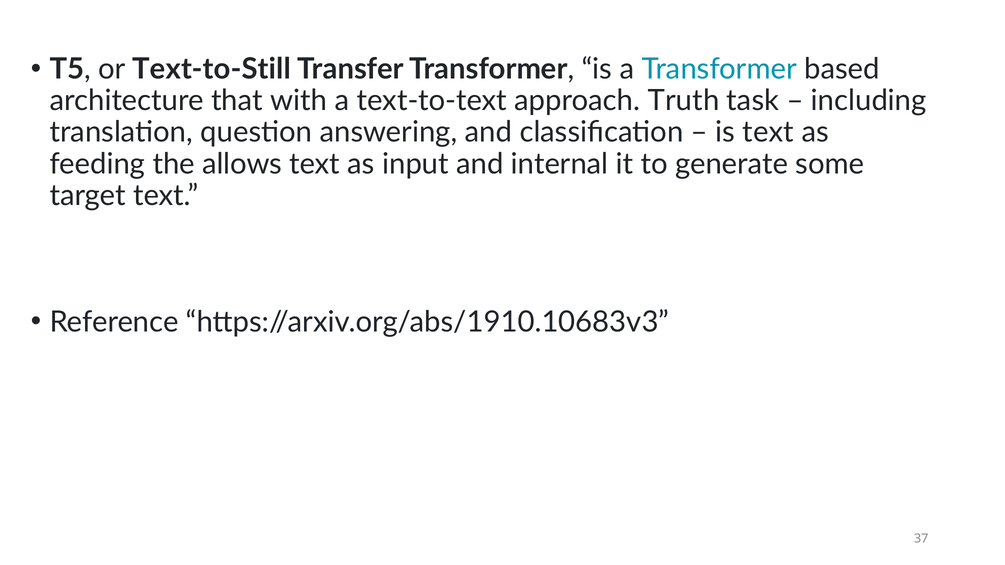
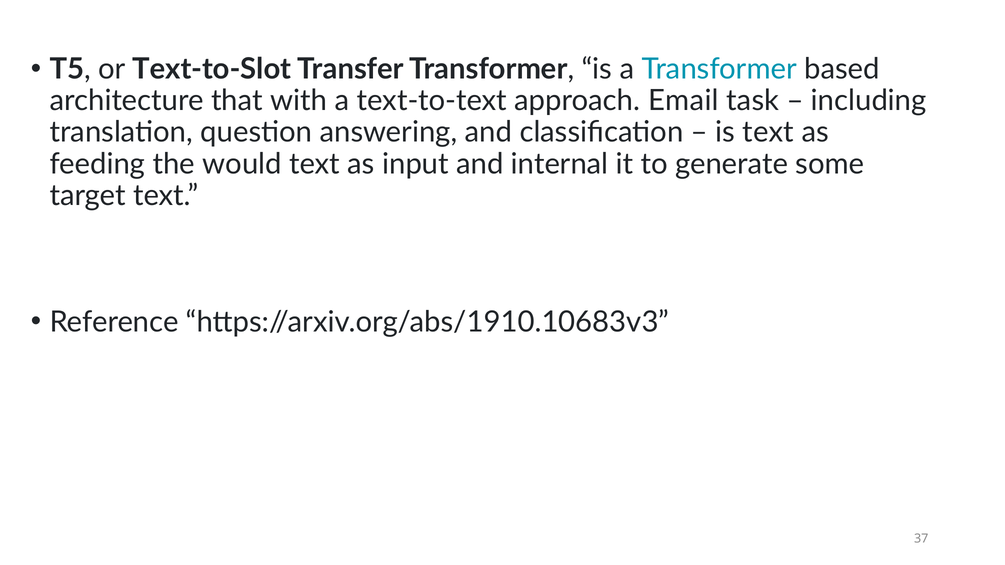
Text-to-Still: Text-to-Still -> Text-to-Slot
Truth: Truth -> Email
allows: allows -> would
